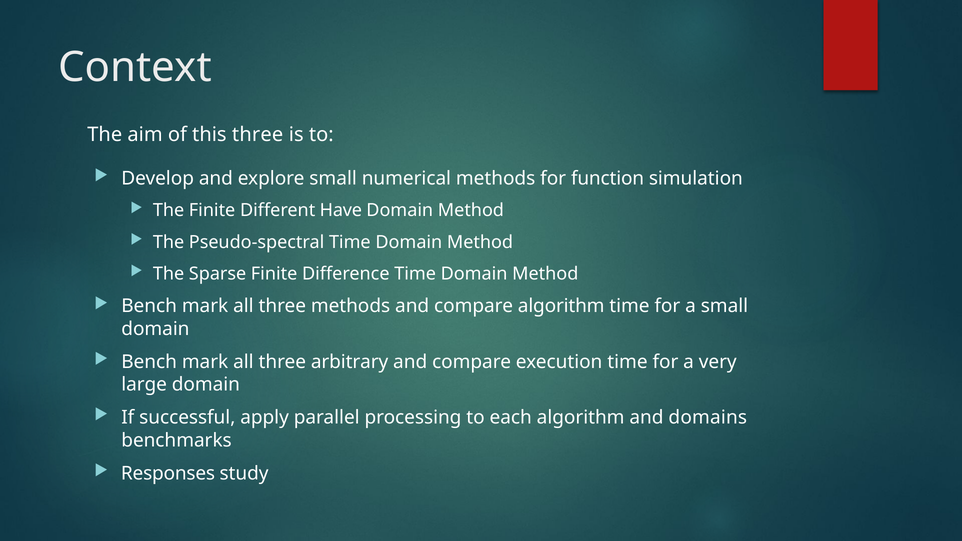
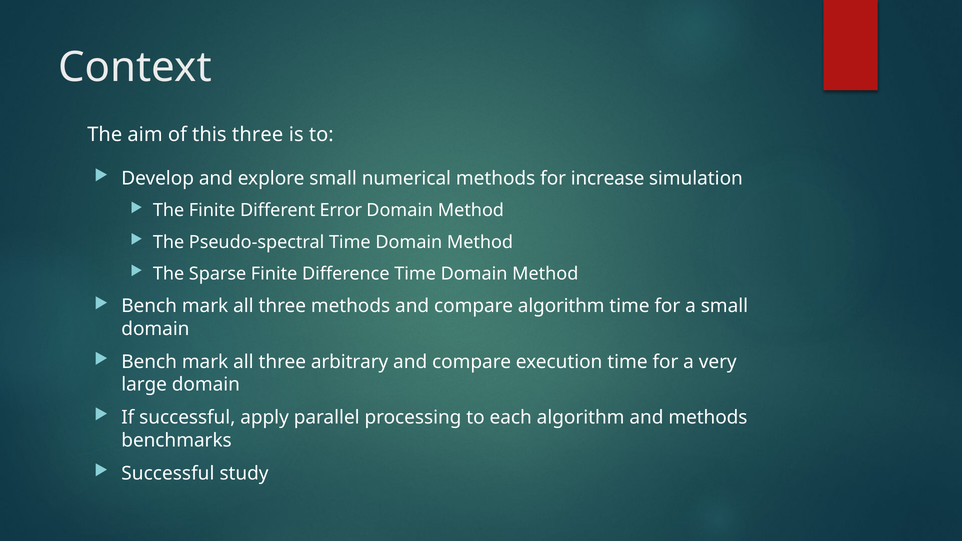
function: function -> increase
Have: Have -> Error
and domains: domains -> methods
Responses at (168, 473): Responses -> Successful
